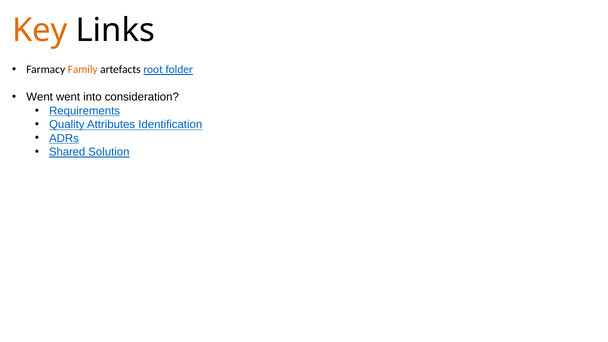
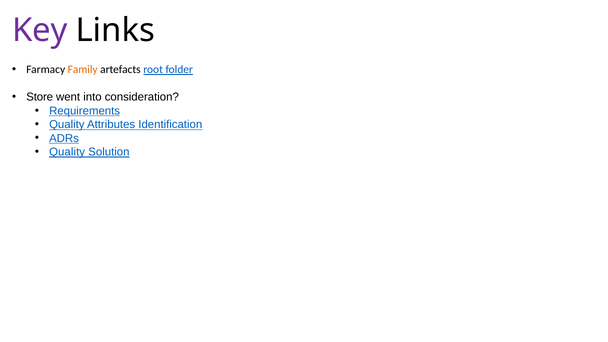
Key colour: orange -> purple
Went at (40, 97): Went -> Store
Shared at (67, 152): Shared -> Quality
